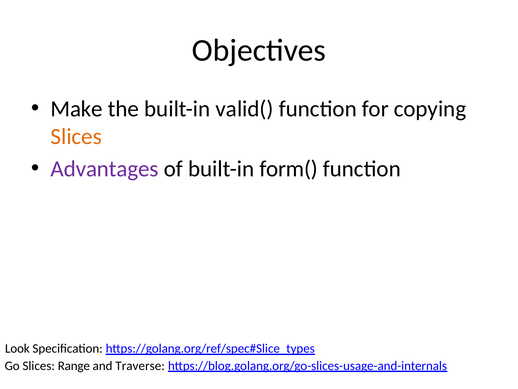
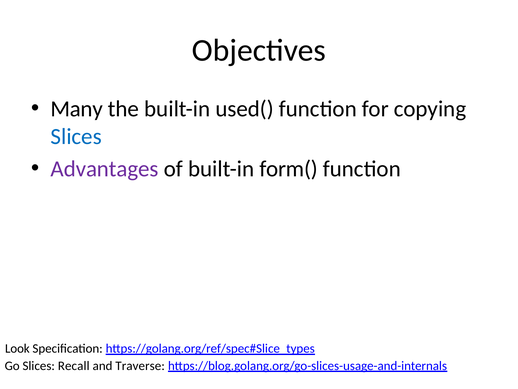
Make: Make -> Many
valid(: valid( -> used(
Slices at (76, 136) colour: orange -> blue
Range: Range -> Recall
